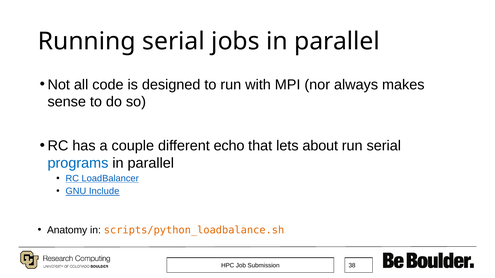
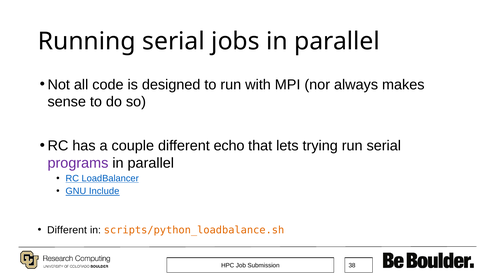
about: about -> trying
programs colour: blue -> purple
Anatomy at (67, 230): Anatomy -> Different
